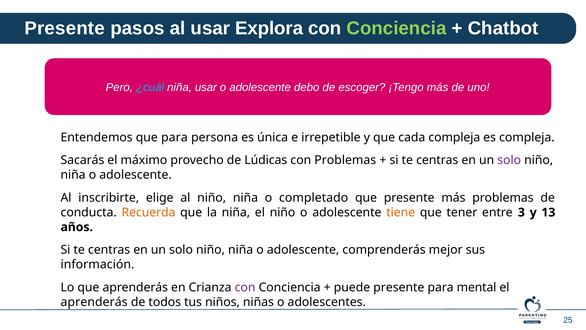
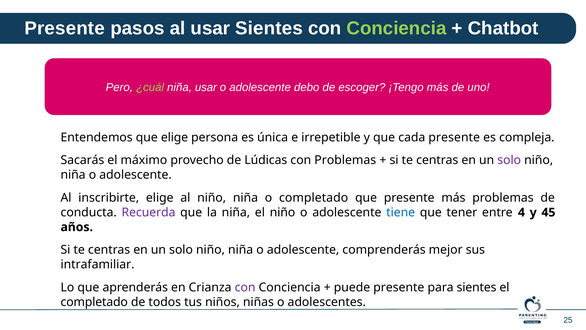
usar Explora: Explora -> Sientes
¿cuál colour: light blue -> light green
que para: para -> elige
cada compleja: compleja -> presente
Recuerda colour: orange -> purple
tiene colour: orange -> blue
3: 3 -> 4
13: 13 -> 45
información: información -> intrafamiliar
para mental: mental -> sientes
aprenderás at (94, 302): aprenderás -> completado
